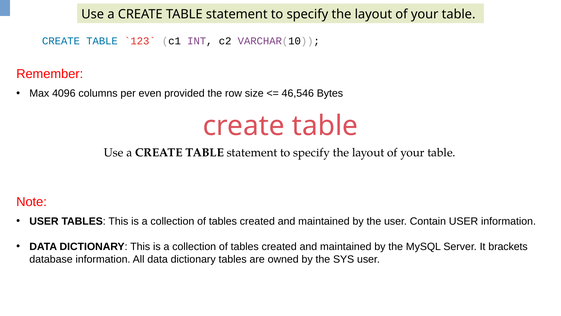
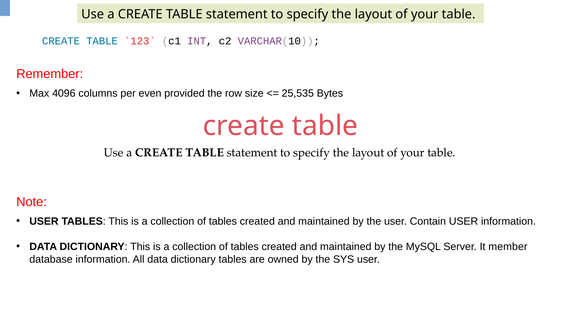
46,546: 46,546 -> 25,535
brackets: brackets -> member
